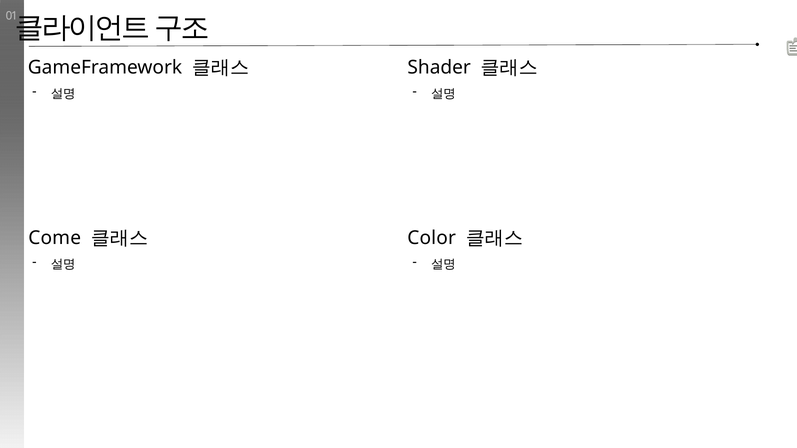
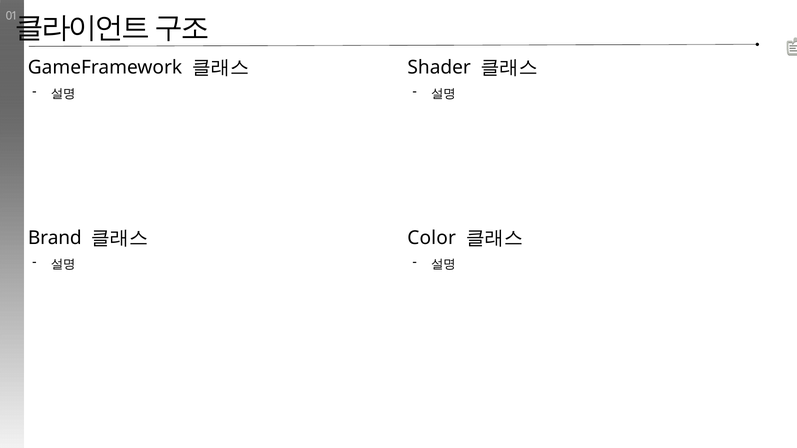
Come: Come -> Brand
